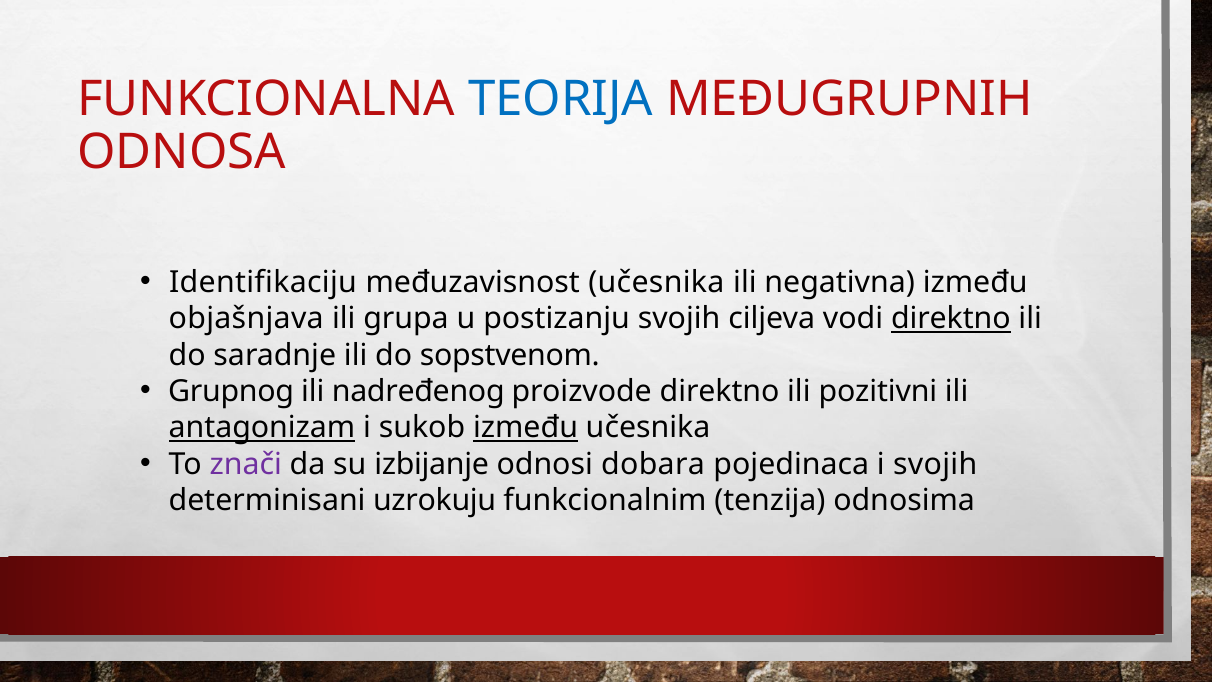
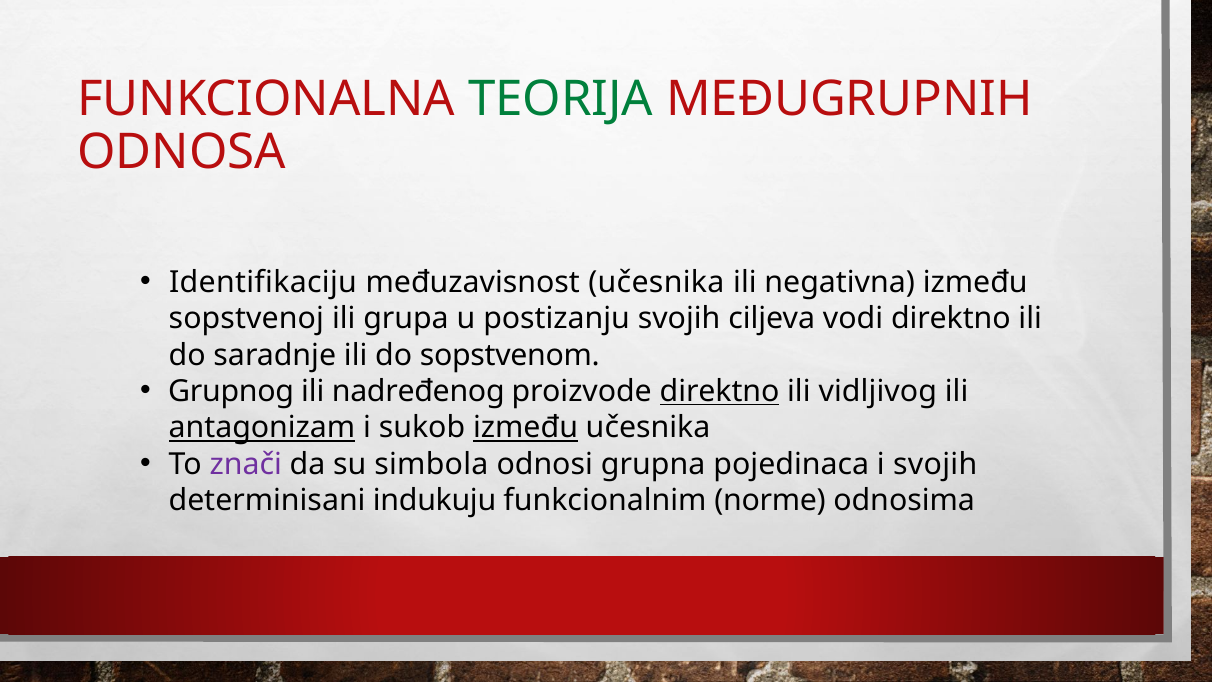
TEORIJA colour: blue -> green
objašnjava: objašnjava -> sopstvenoj
direktno at (951, 319) underline: present -> none
direktno at (720, 391) underline: none -> present
pozitivni: pozitivni -> vidljivog
izbijanje: izbijanje -> simbola
dobara: dobara -> grupna
uzrokuju: uzrokuju -> indukuju
tenzija: tenzija -> norme
